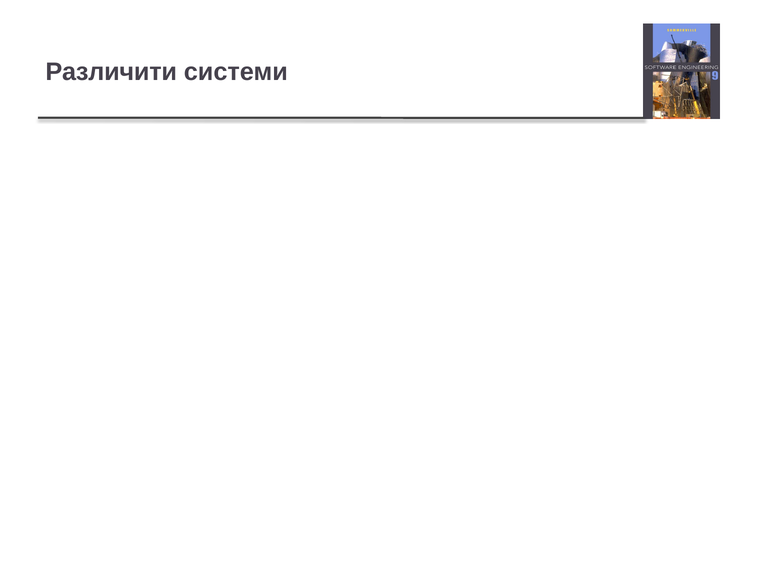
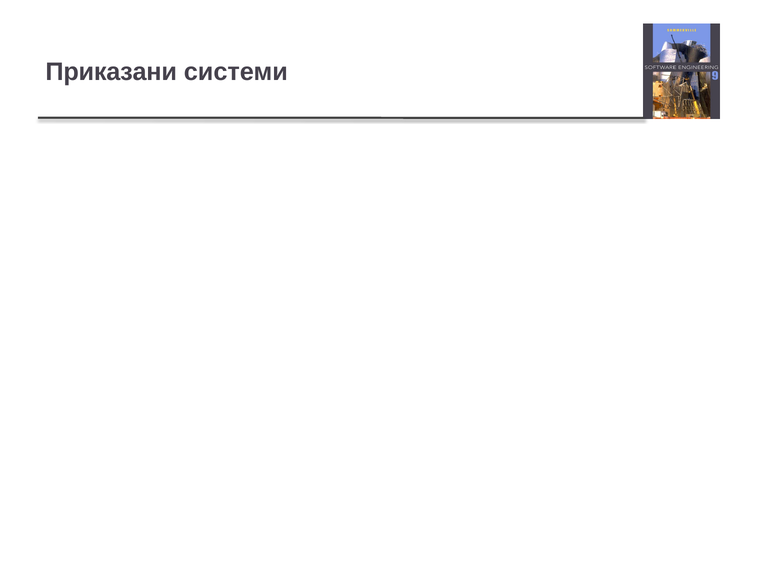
Различити: Различити -> Приказани
